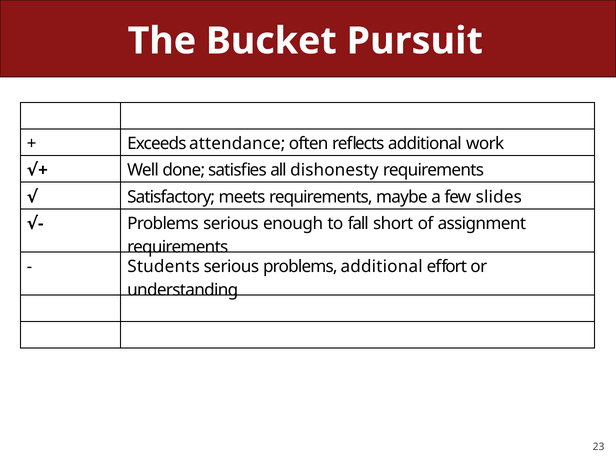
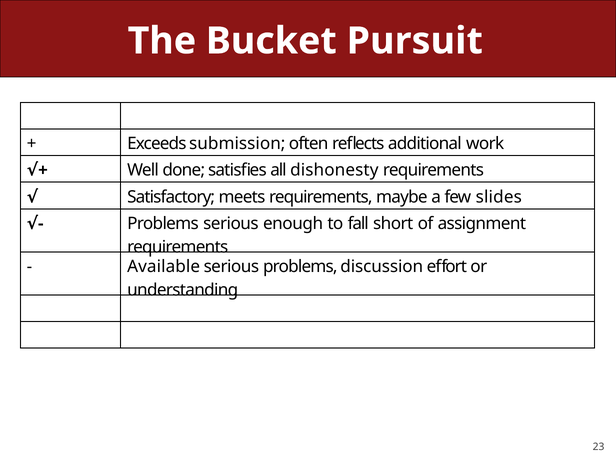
attendance: attendance -> submission
Students: Students -> Available
problems additional: additional -> discussion
